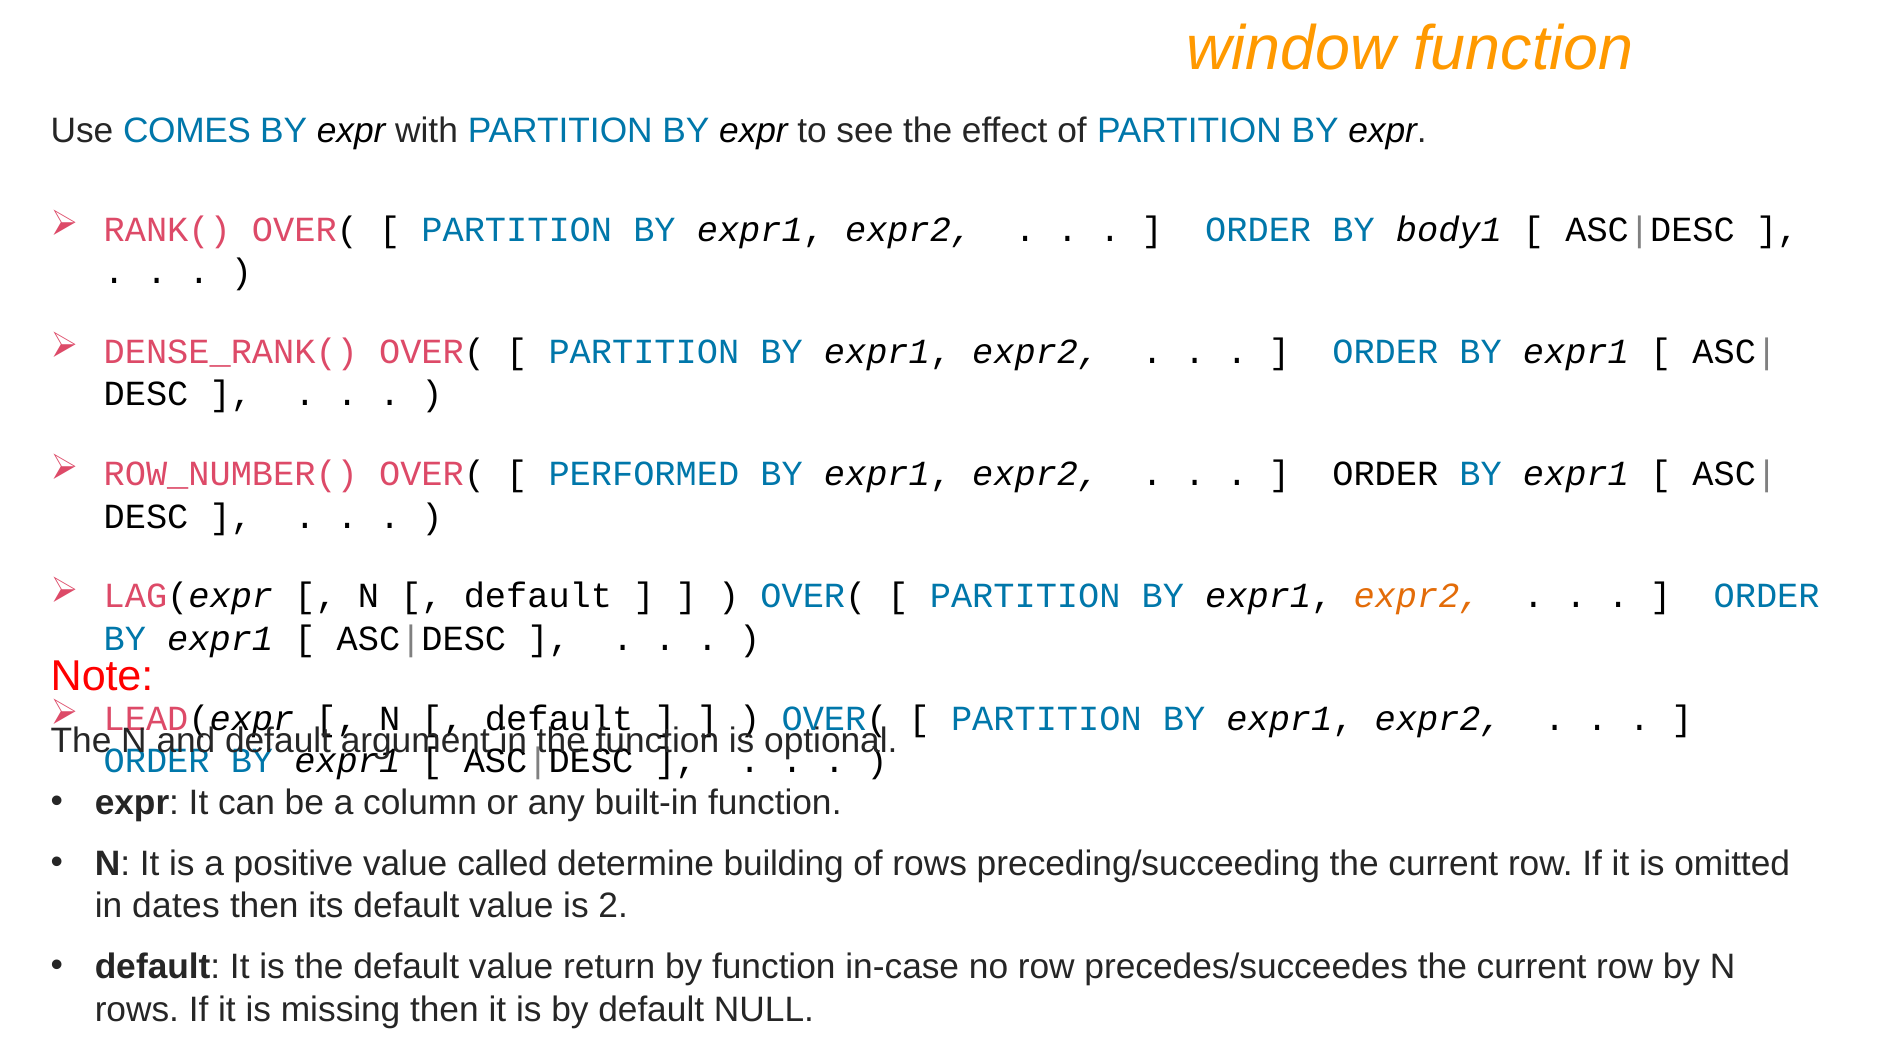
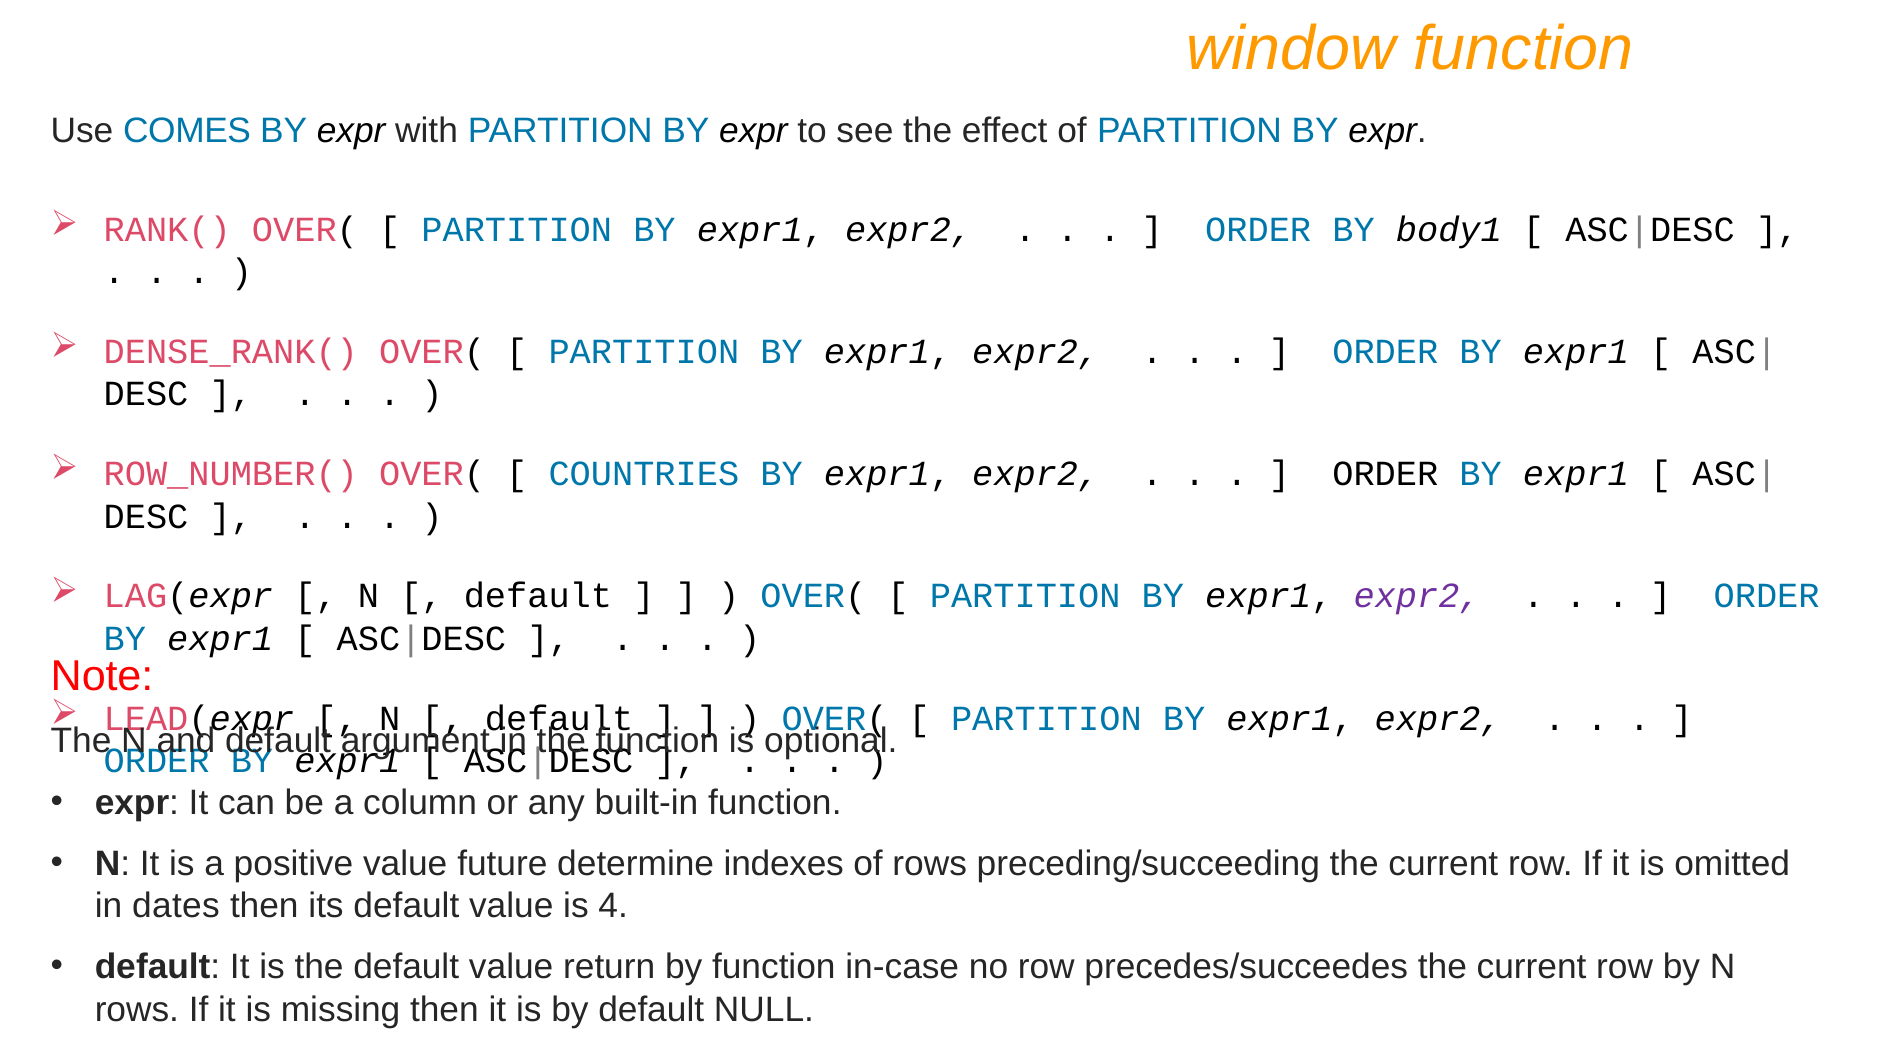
PERFORMED: PERFORMED -> COUNTRIES
expr2 at (1417, 596) colour: orange -> purple
called: called -> future
building: building -> indexes
2: 2 -> 4
